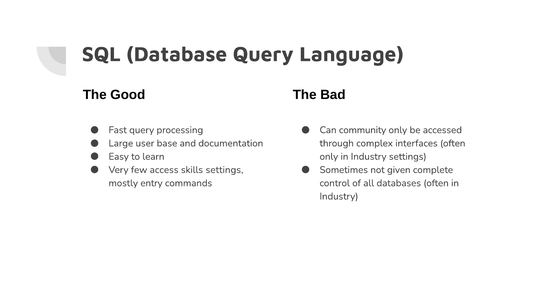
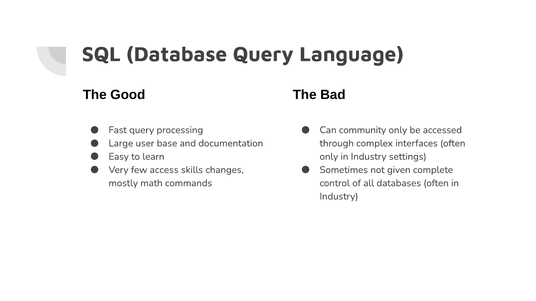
skills settings: settings -> changes
entry: entry -> math
